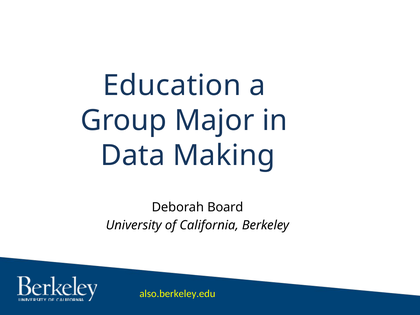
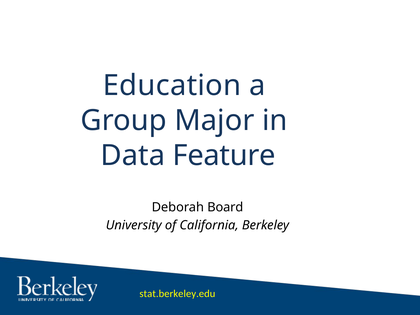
Making: Making -> Feature
also.berkeley.edu: also.berkeley.edu -> stat.berkeley.edu
